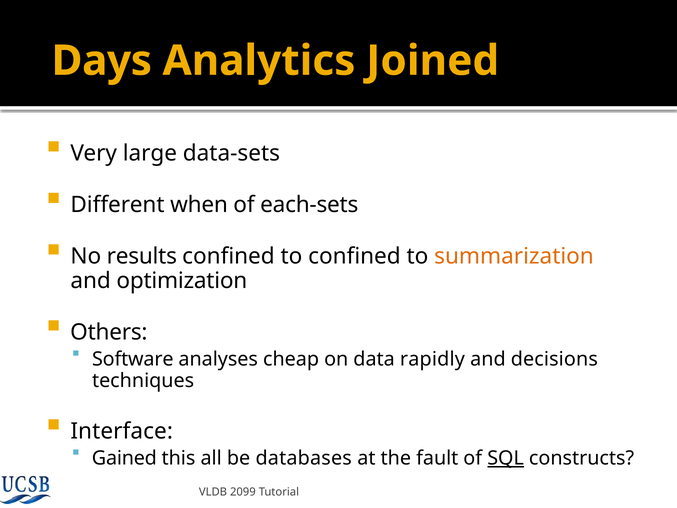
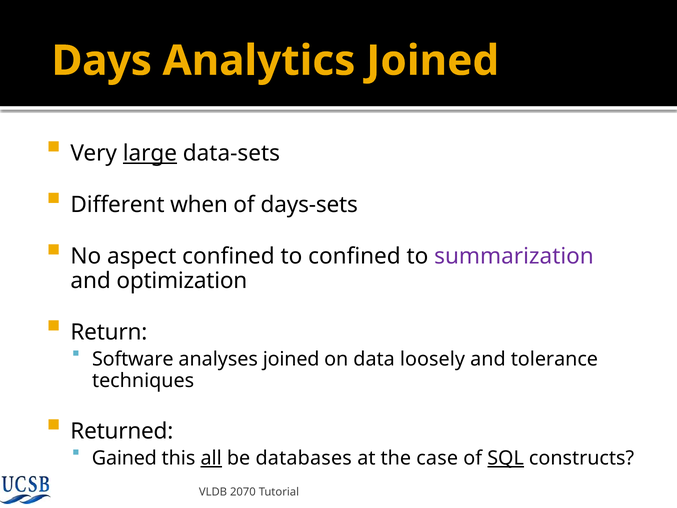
large underline: none -> present
each-sets: each-sets -> days-sets
results: results -> aspect
summarization colour: orange -> purple
Others: Others -> Return
analyses cheap: cheap -> joined
rapidly: rapidly -> loosely
decisions: decisions -> tolerance
Interface: Interface -> Returned
all underline: none -> present
fault: fault -> case
2099: 2099 -> 2070
